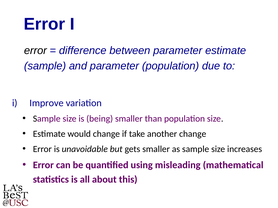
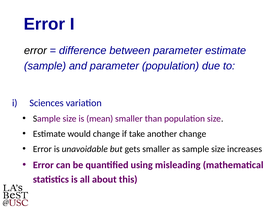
Improve: Improve -> Sciences
being: being -> mean
